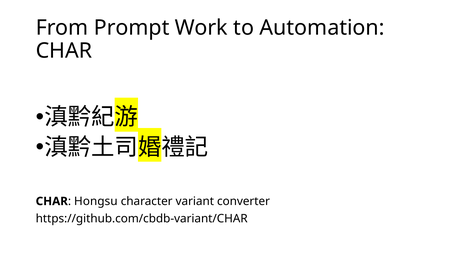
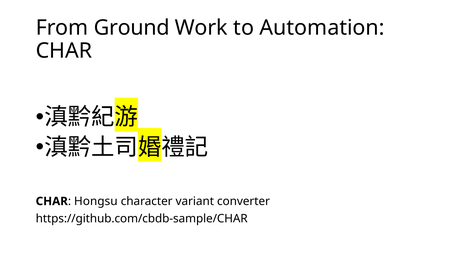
Prompt: Prompt -> Ground
https://github.com/cbdb-variant/CHAR: https://github.com/cbdb-variant/CHAR -> https://github.com/cbdb-sample/CHAR
